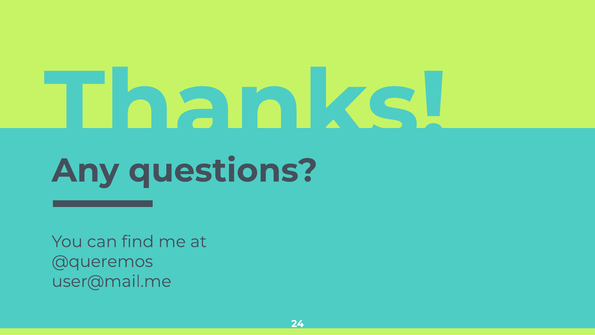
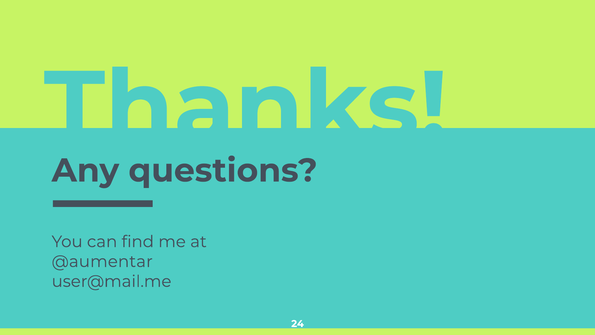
@queremos: @queremos -> @aumentar
